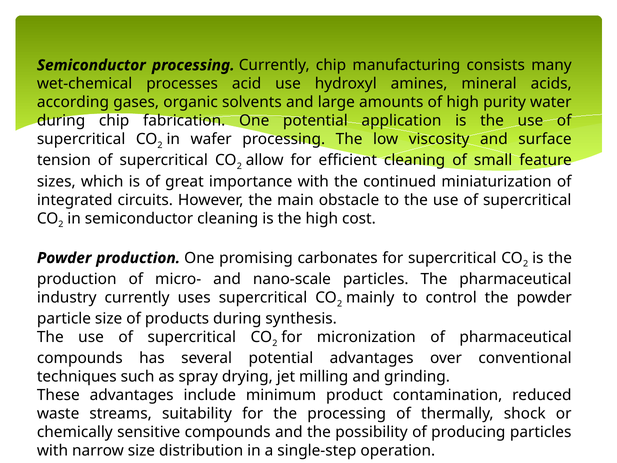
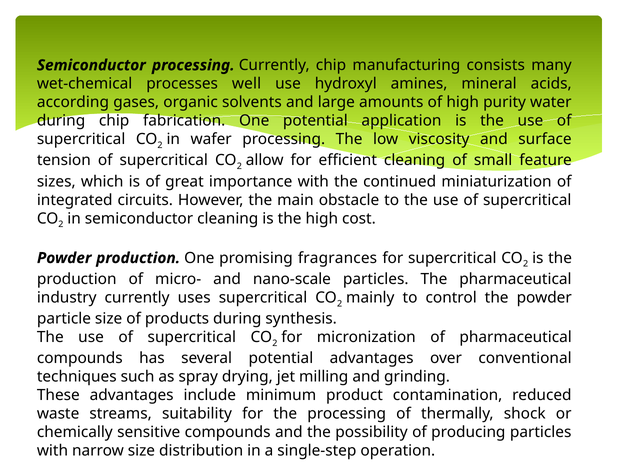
acid: acid -> well
carbonates: carbonates -> fragrances
